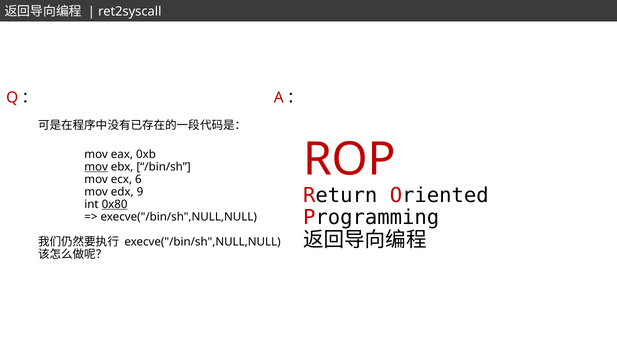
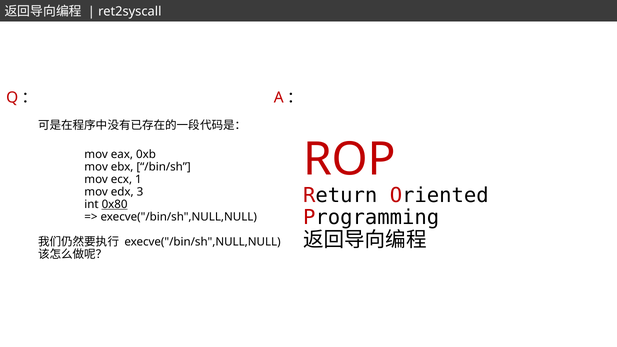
mov at (96, 167) underline: present -> none
6: 6 -> 1
9: 9 -> 3
